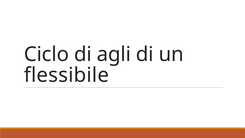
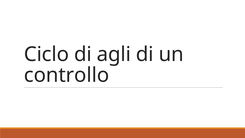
flessibile: flessibile -> controllo
